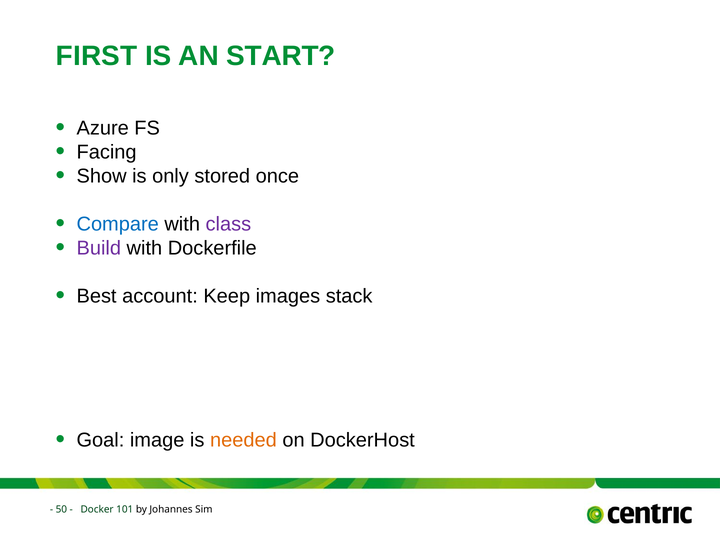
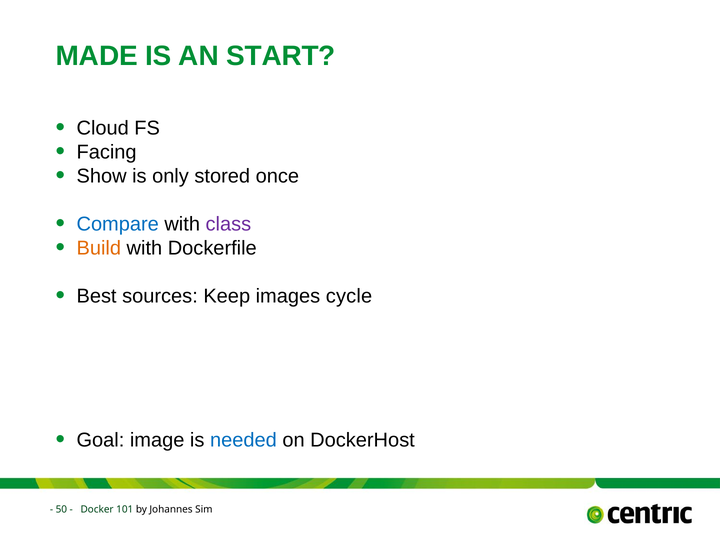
FIRST: FIRST -> MADE
Azure: Azure -> Cloud
Build colour: purple -> orange
account: account -> sources
stack: stack -> cycle
needed colour: orange -> blue
